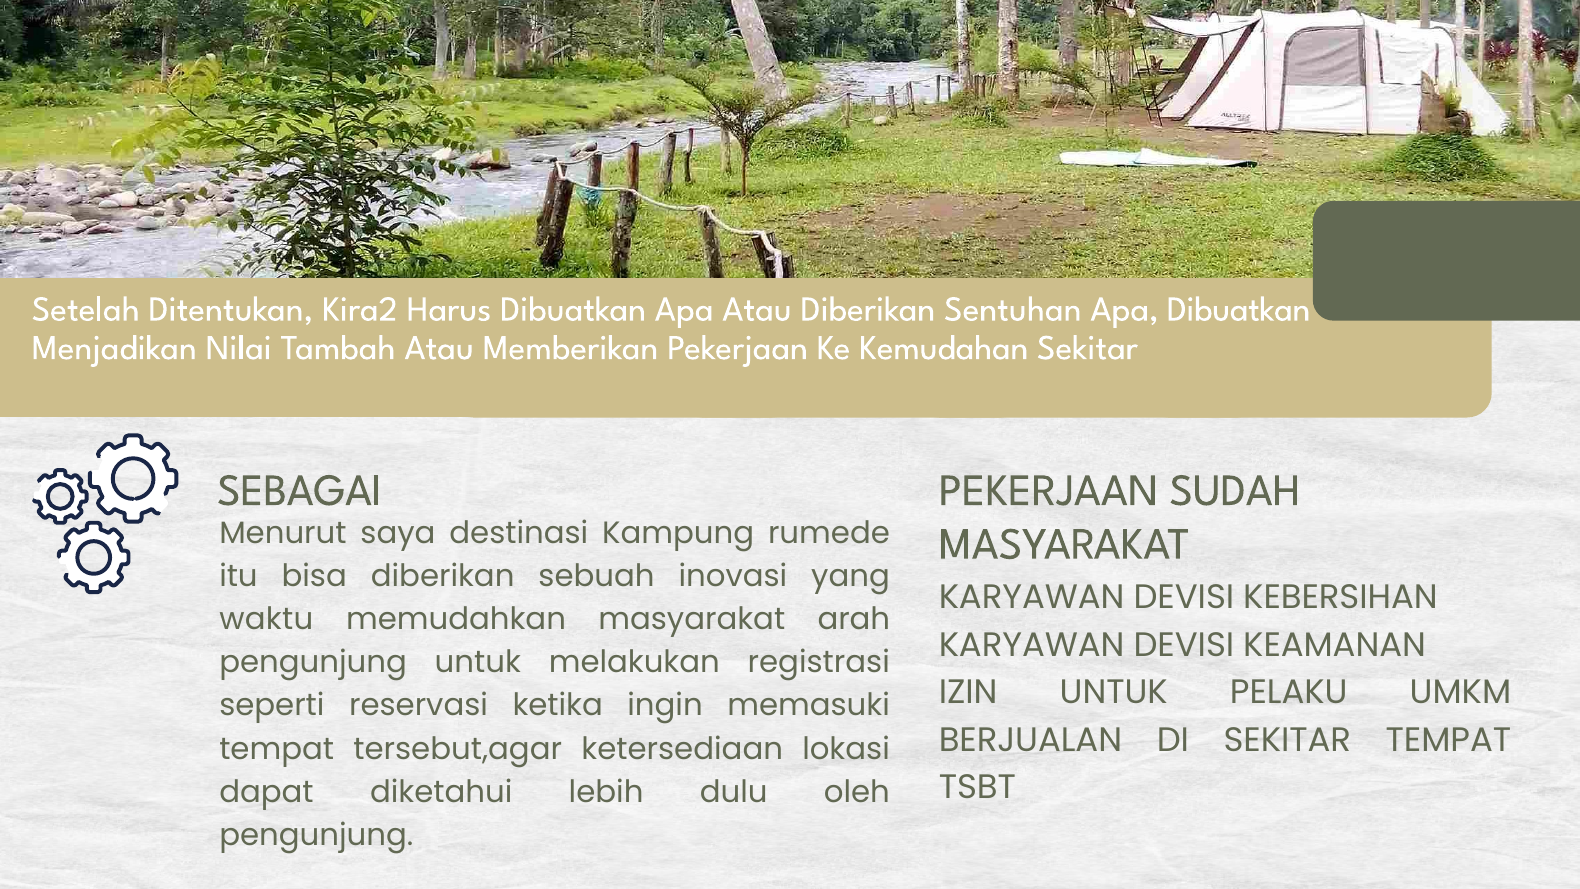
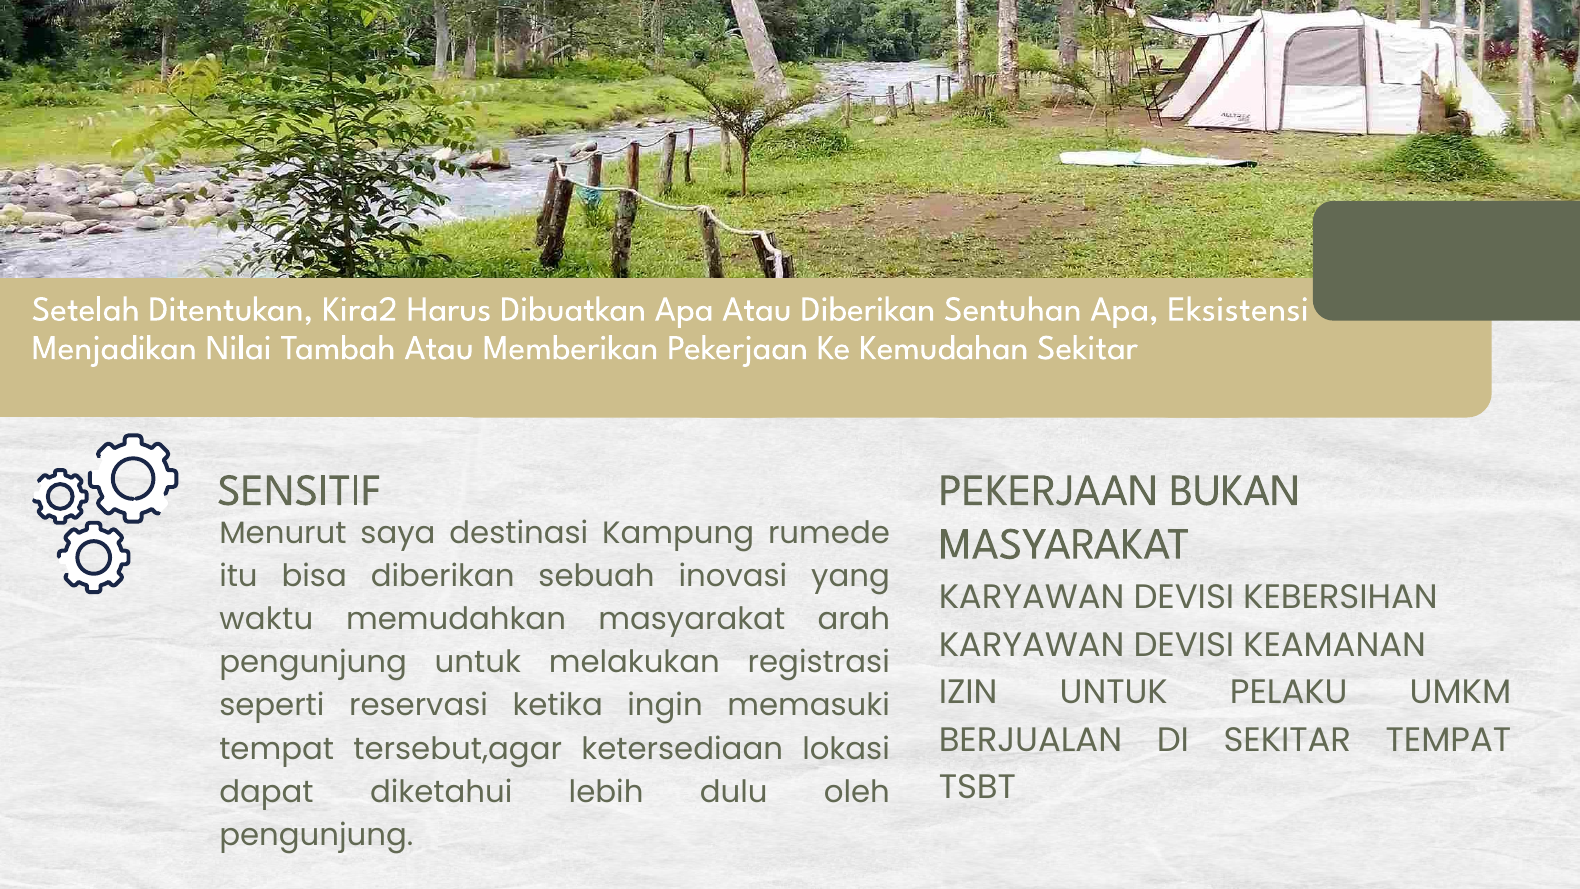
Apa Dibuatkan: Dibuatkan -> Eksistensi
SEBAGAI: SEBAGAI -> SENSITIF
SUDAH: SUDAH -> BUKAN
